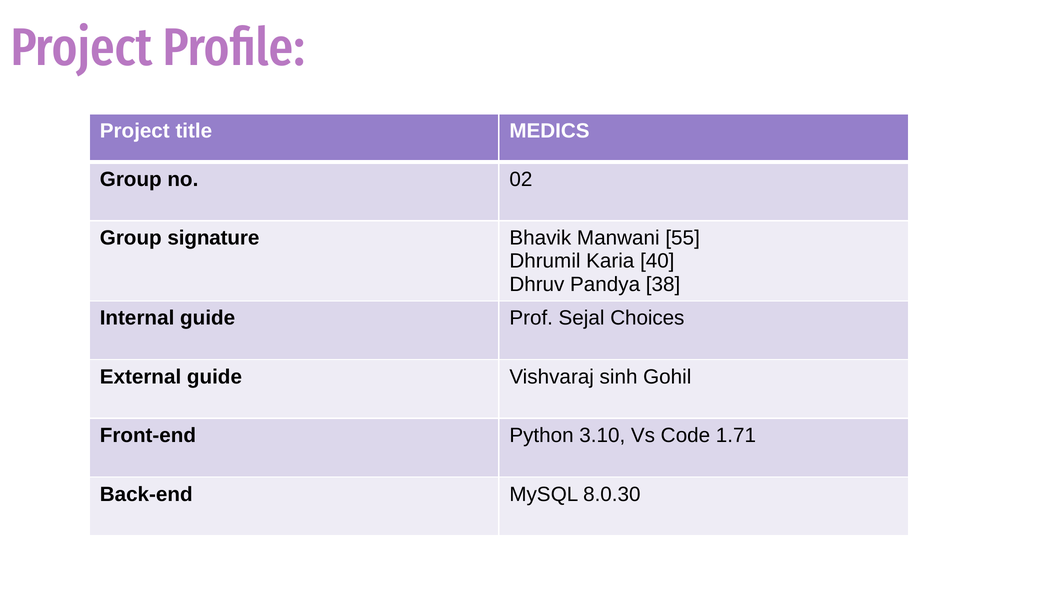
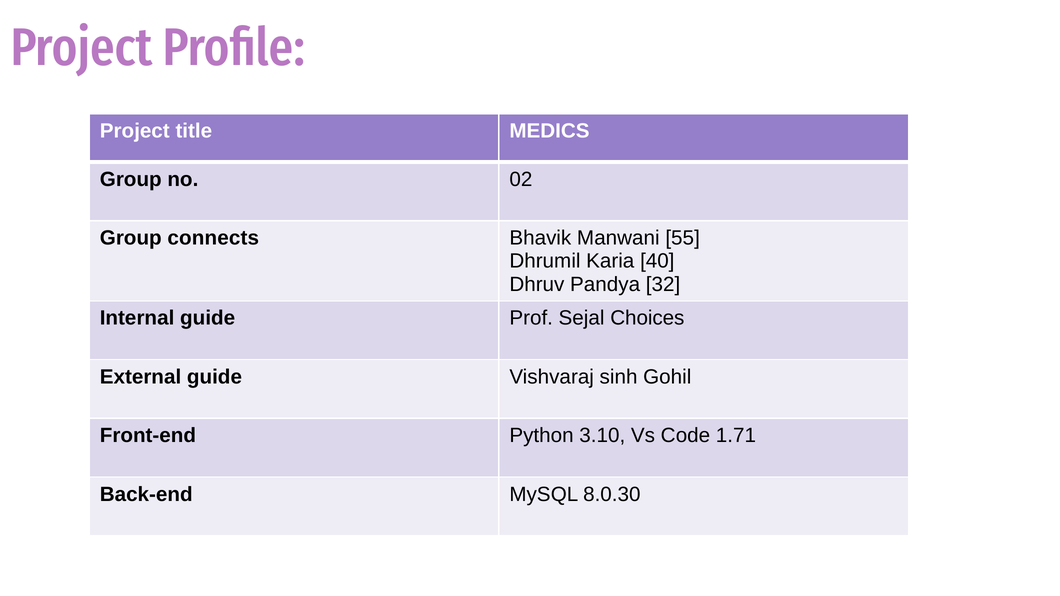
signature: signature -> connects
38: 38 -> 32
